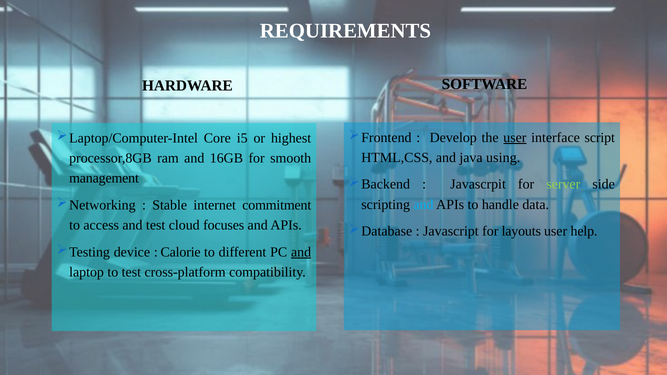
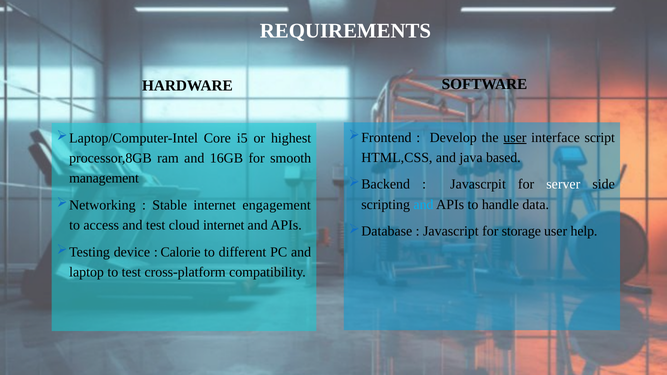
using: using -> based
server colour: light green -> white
commitment: commitment -> engagement
cloud focuses: focuses -> internet
layouts: layouts -> storage
and at (301, 252) underline: present -> none
